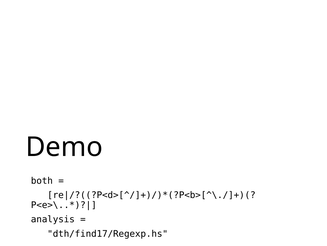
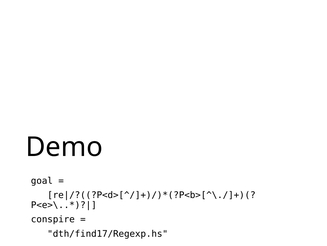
both: both -> goal
analysis: analysis -> conspire
